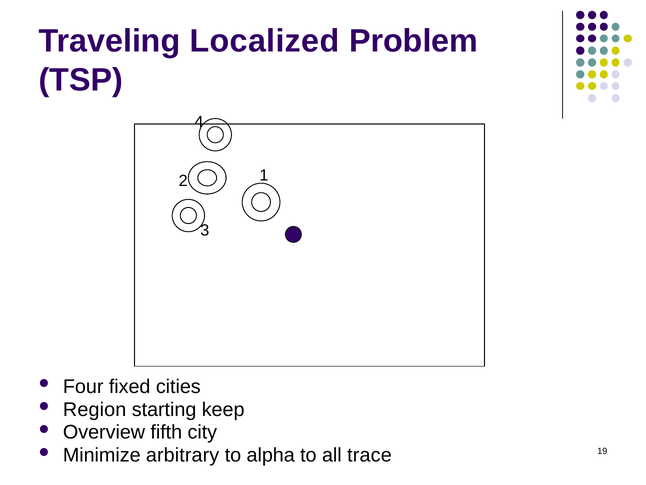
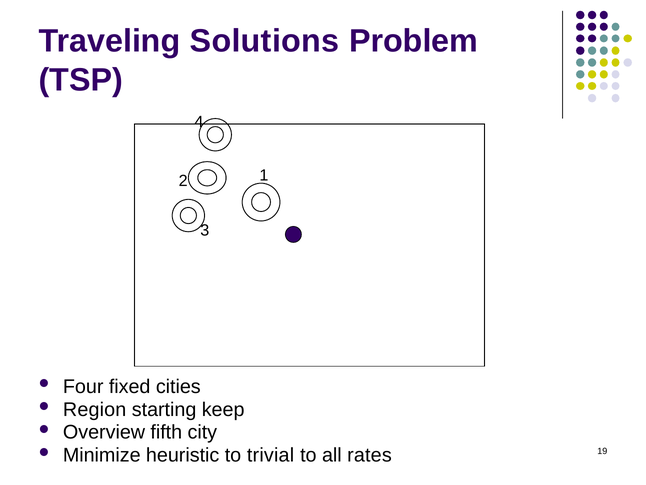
Localized: Localized -> Solutions
arbitrary: arbitrary -> heuristic
alpha: alpha -> trivial
trace: trace -> rates
